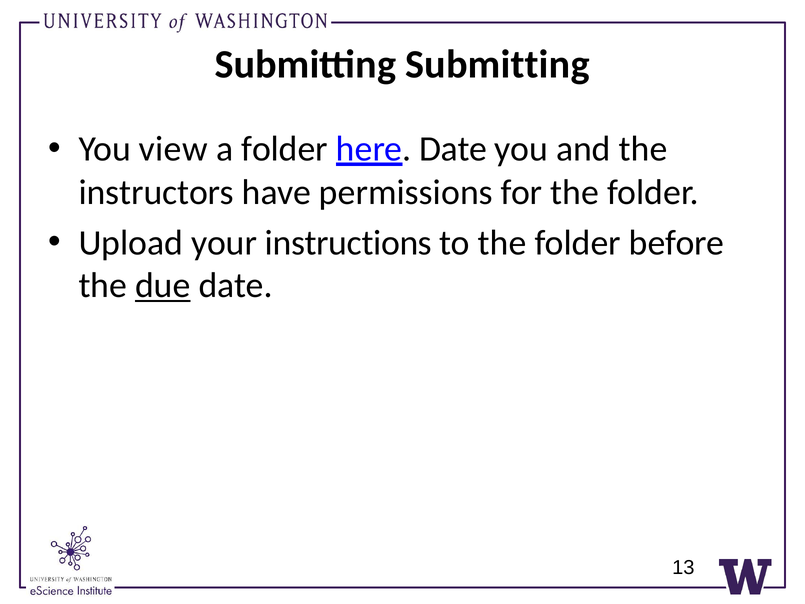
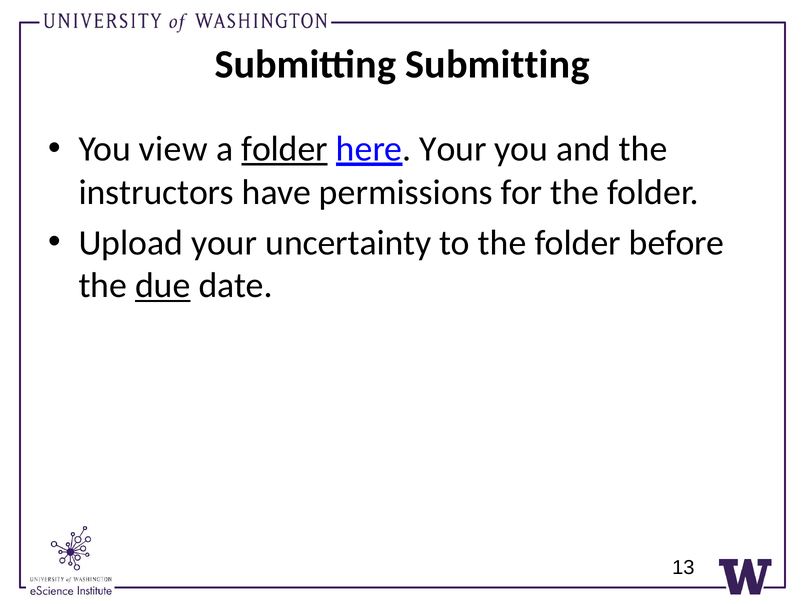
folder at (284, 149) underline: none -> present
here Date: Date -> Your
instructions: instructions -> uncertainty
